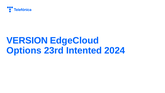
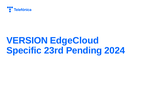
Options: Options -> Specific
Intented: Intented -> Pending
